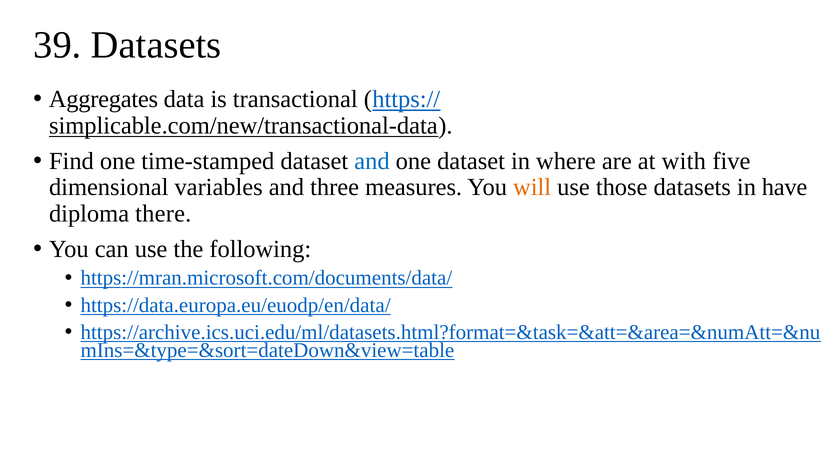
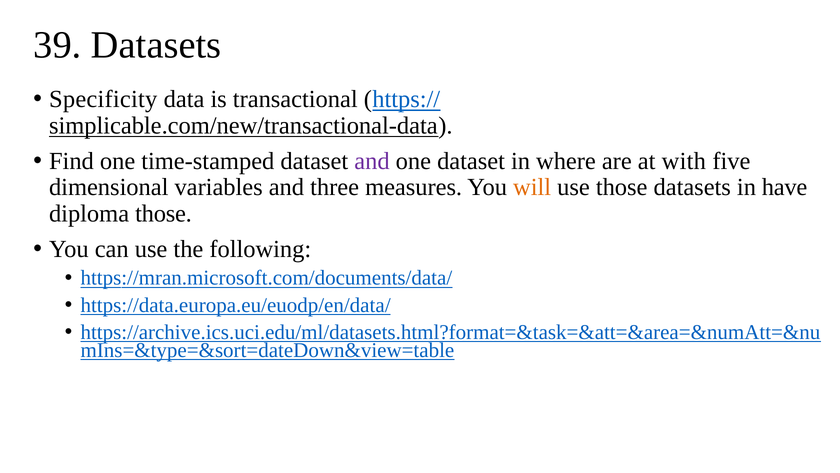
Aggregates: Aggregates -> Specificity
and at (372, 161) colour: blue -> purple
diploma there: there -> those
